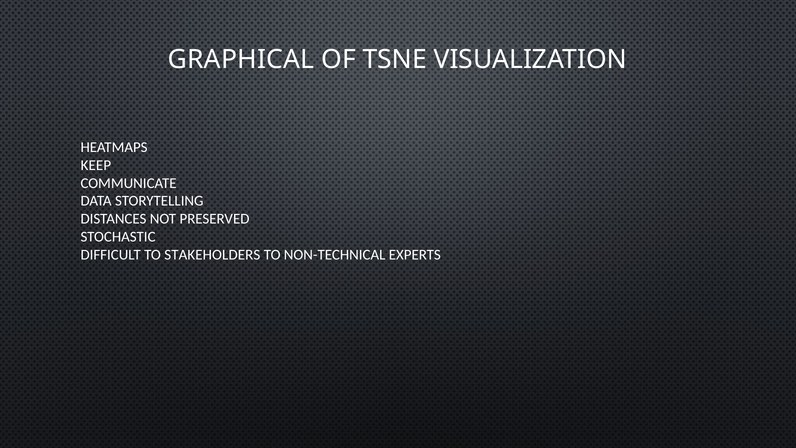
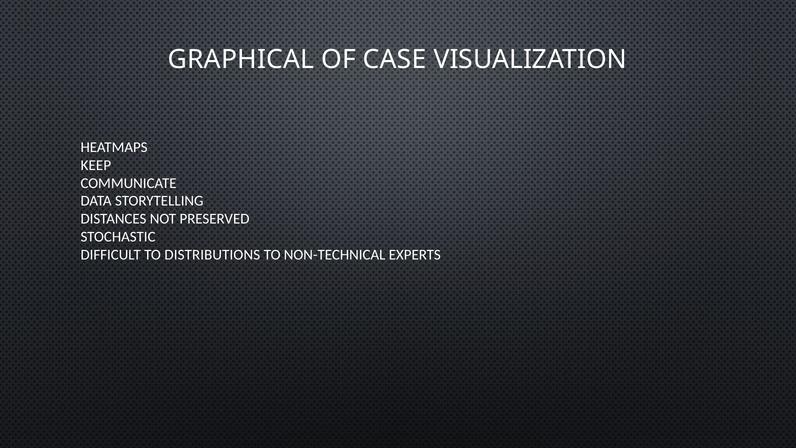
TSNE: TSNE -> CASE
STAKEHOLDERS: STAKEHOLDERS -> DISTRIBUTIONS
